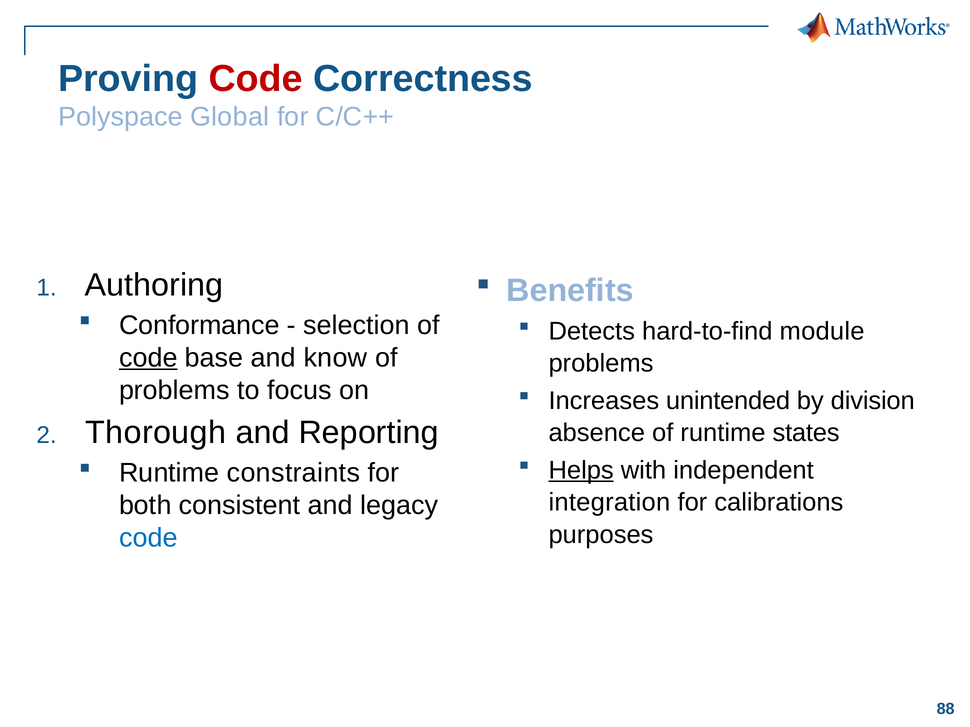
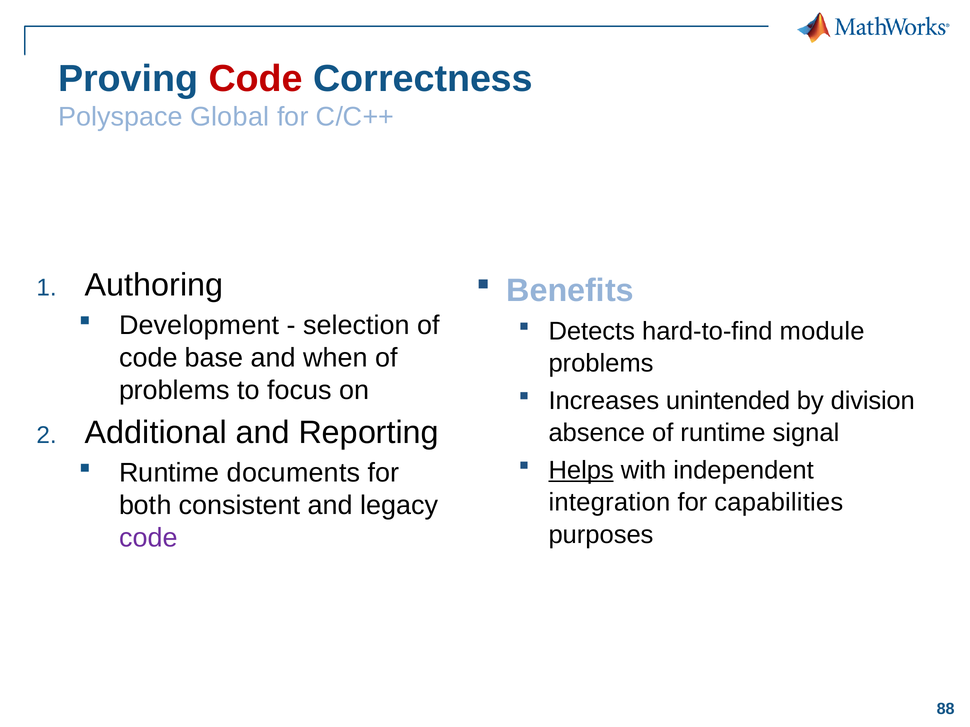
Conformance: Conformance -> Development
code at (148, 358) underline: present -> none
know: know -> when
states: states -> signal
Thorough: Thorough -> Additional
constraints: constraints -> documents
calibrations: calibrations -> capabilities
code at (148, 538) colour: blue -> purple
